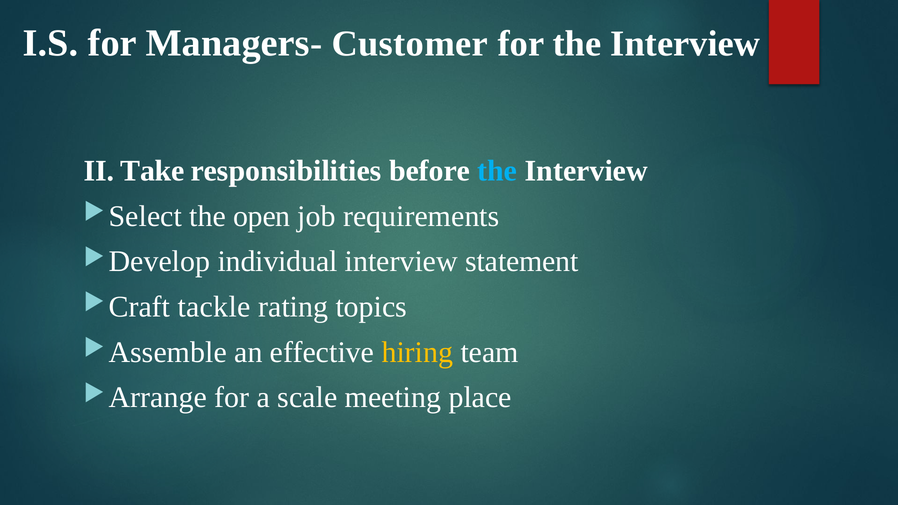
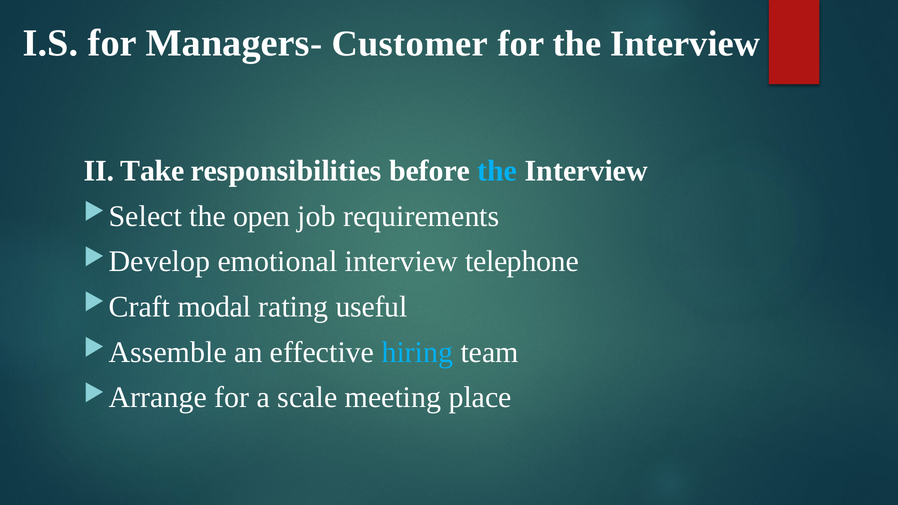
individual: individual -> emotional
statement: statement -> telephone
tackle: tackle -> modal
topics: topics -> useful
hiring colour: yellow -> light blue
